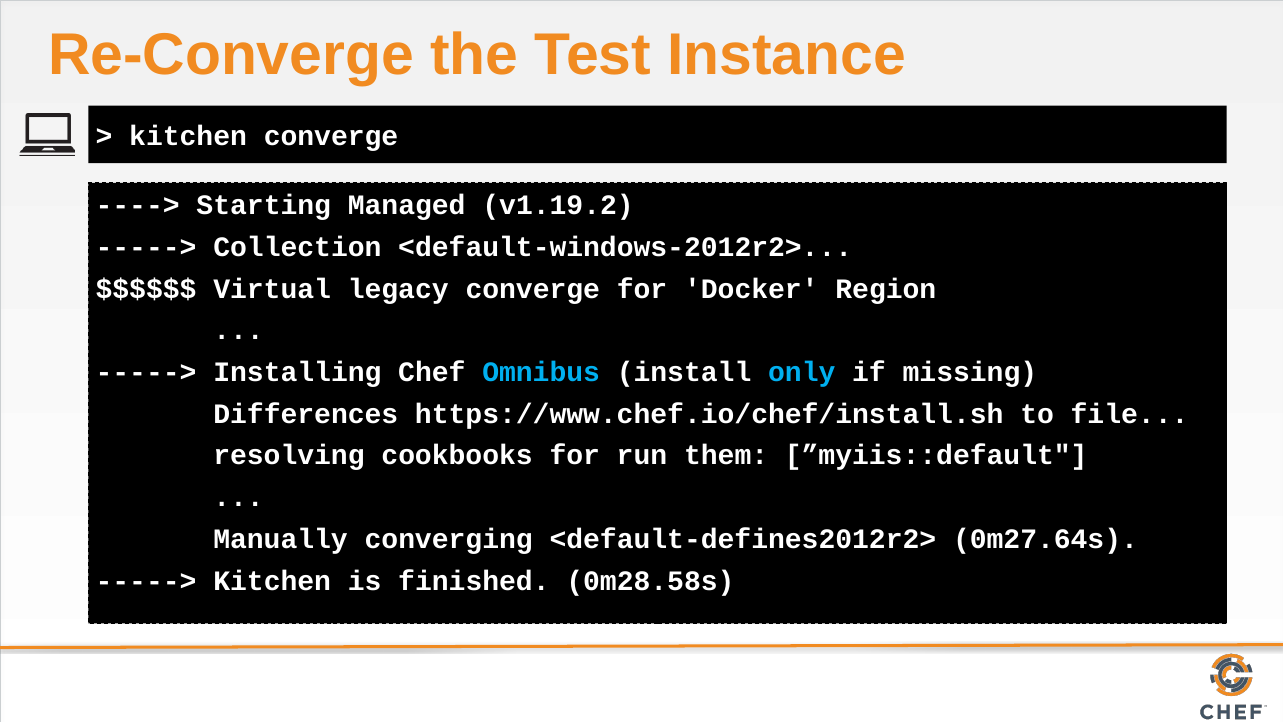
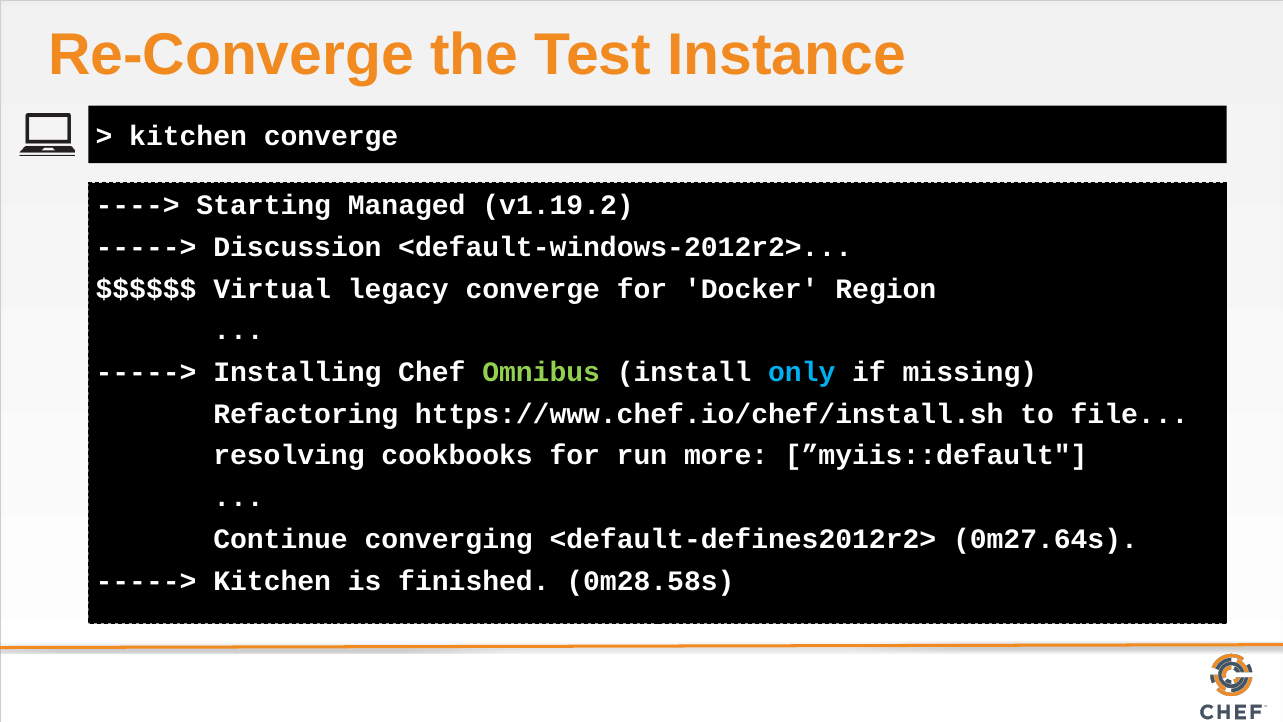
Collection: Collection -> Discussion
Omnibus colour: light blue -> light green
Differences: Differences -> Refactoring
them: them -> more
Manually: Manually -> Continue
